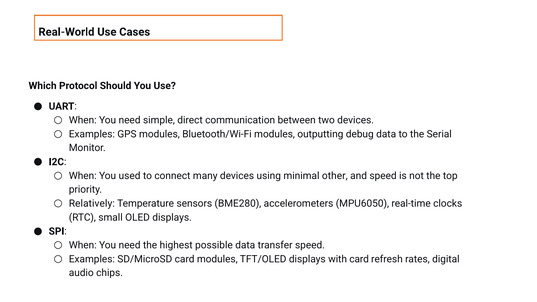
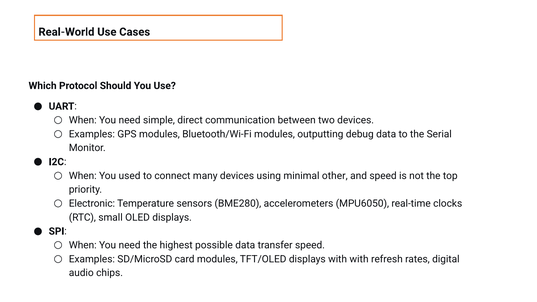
Relatively: Relatively -> Electronic
with card: card -> with
